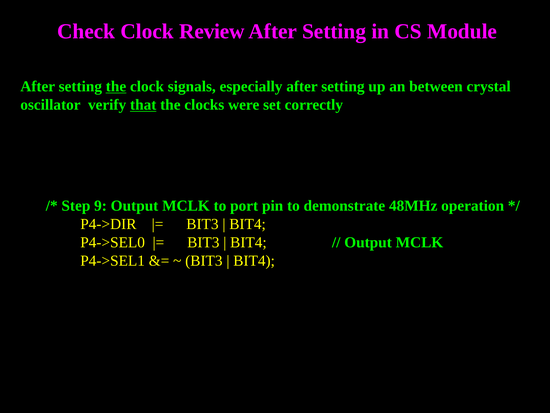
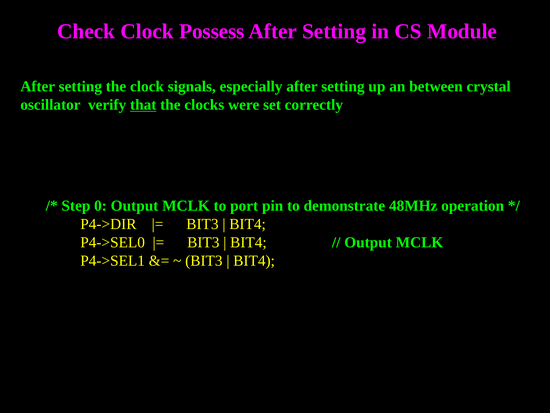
Review: Review -> Possess
the at (116, 86) underline: present -> none
9: 9 -> 0
